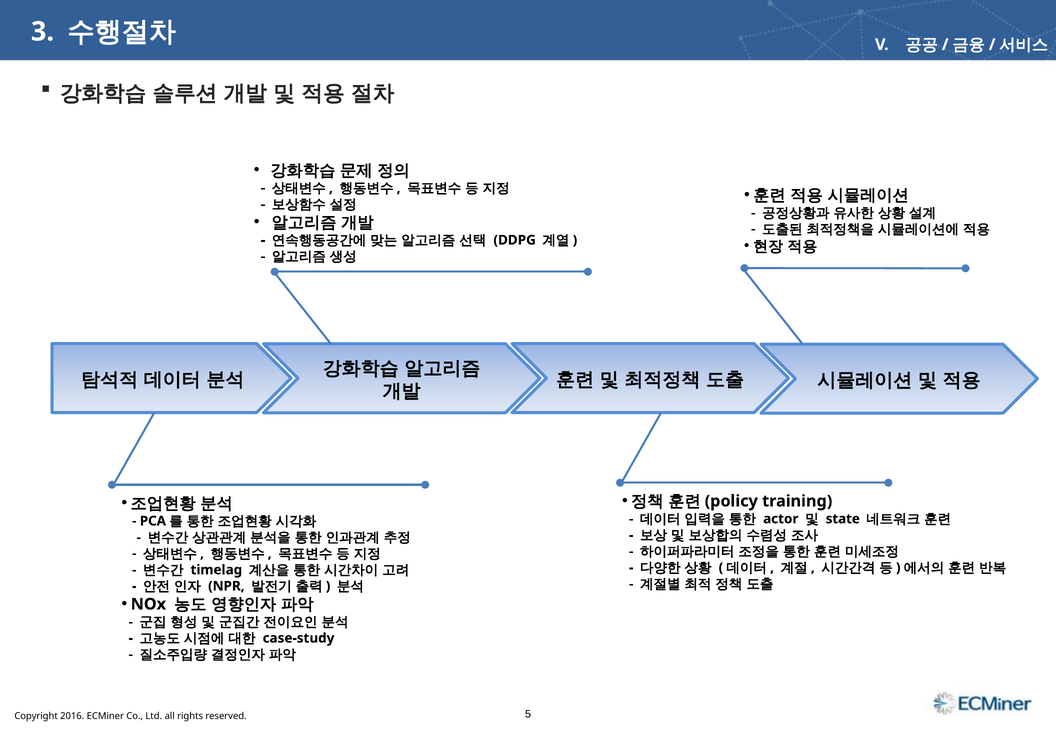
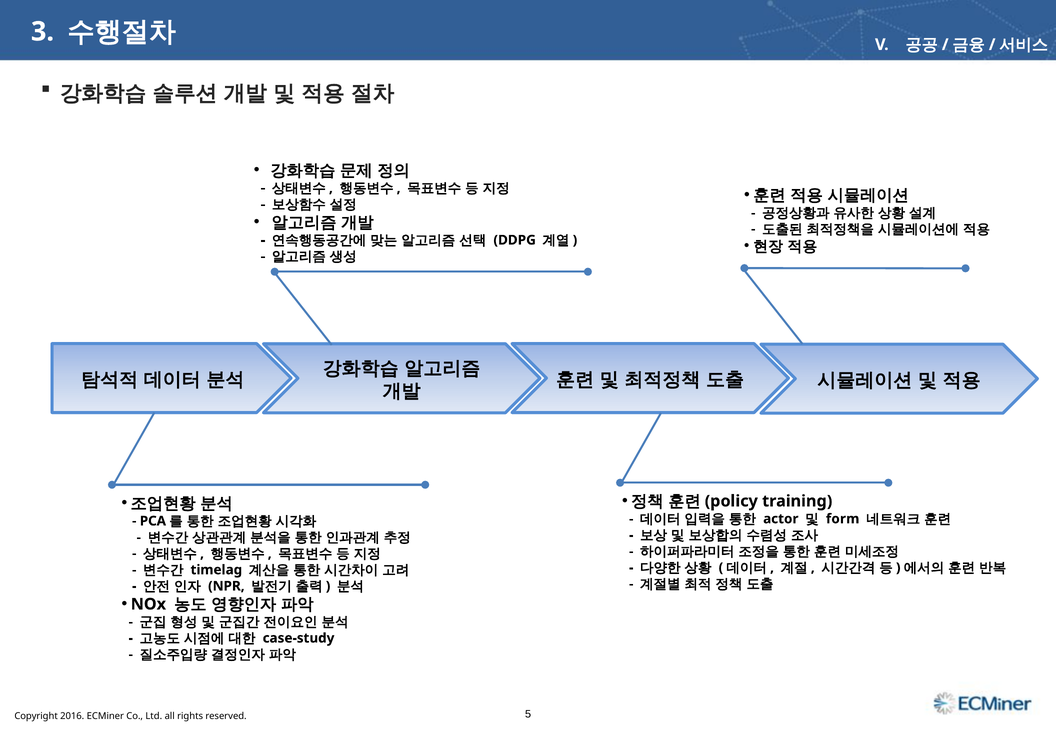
state: state -> form
